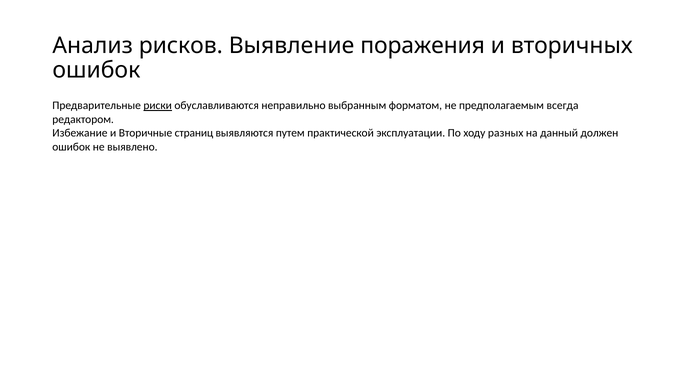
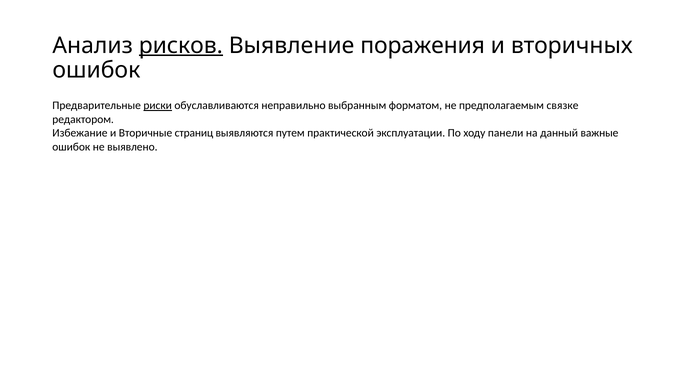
рисков underline: none -> present
всегда: всегда -> связке
разных: разных -> панели
должен: должен -> важные
